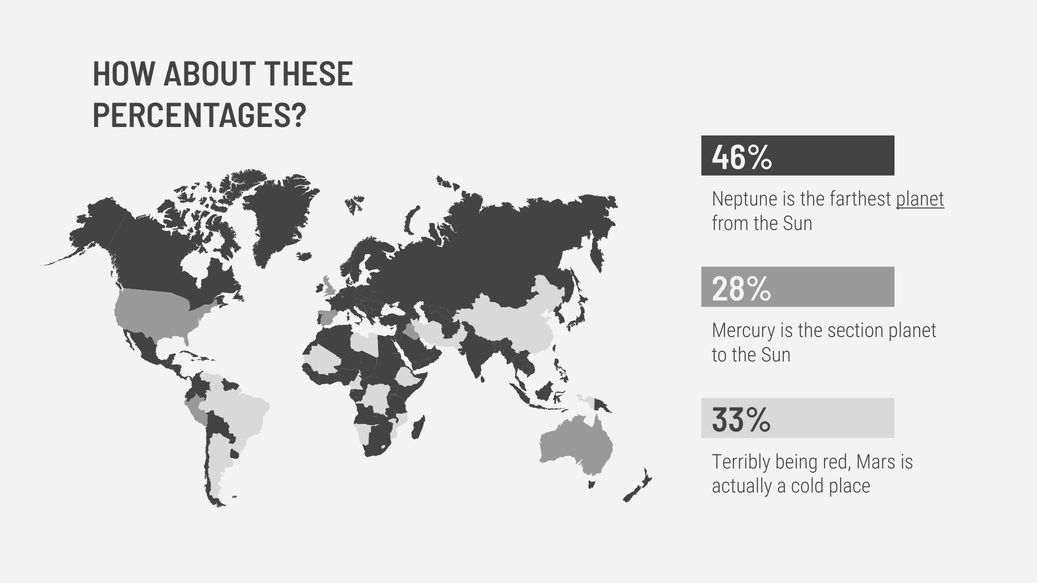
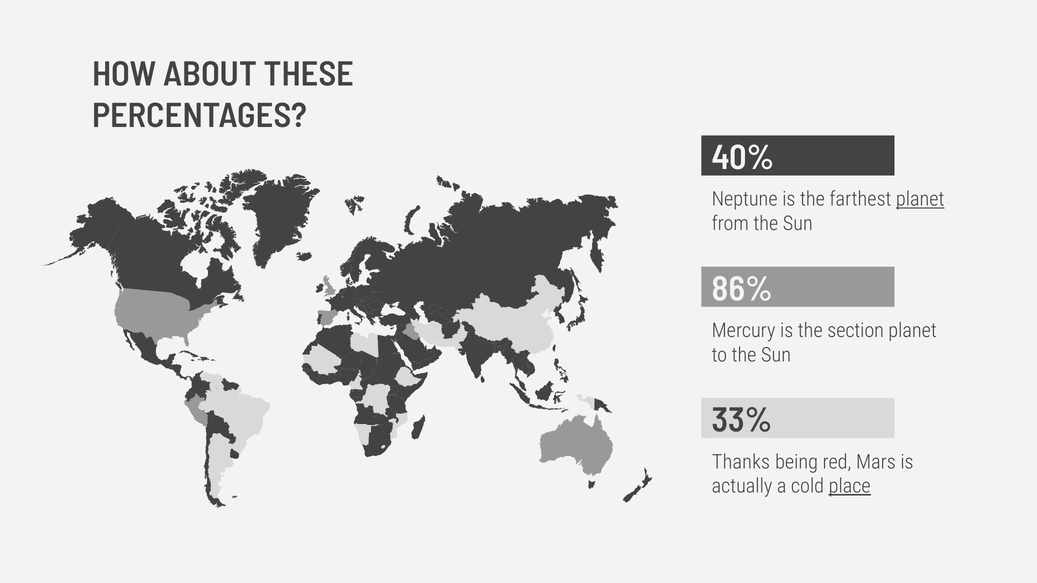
46%: 46% -> 40%
28%: 28% -> 86%
Terribly: Terribly -> Thanks
place underline: none -> present
